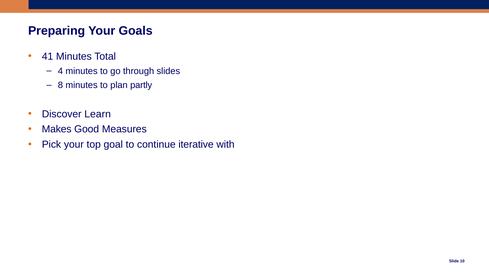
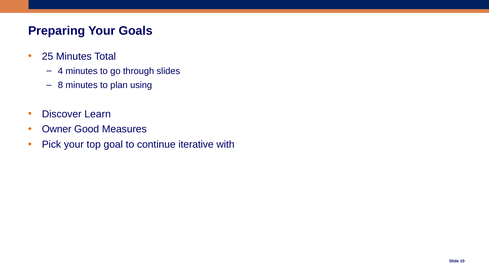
41: 41 -> 25
partly: partly -> using
Makes: Makes -> Owner
